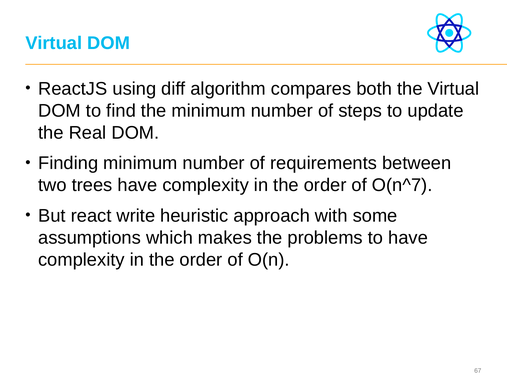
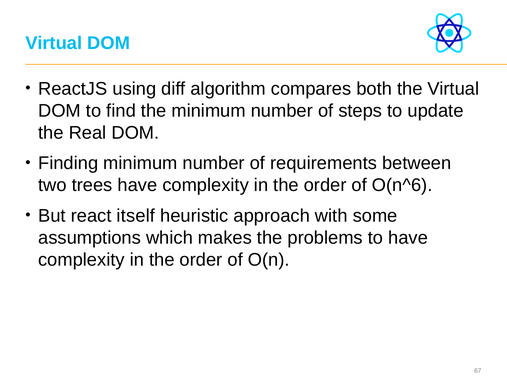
O(n^7: O(n^7 -> O(n^6
write: write -> itself
